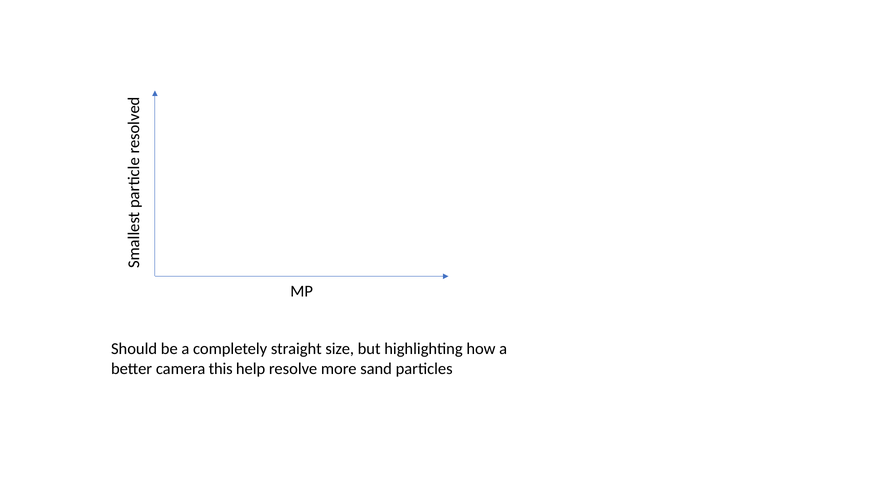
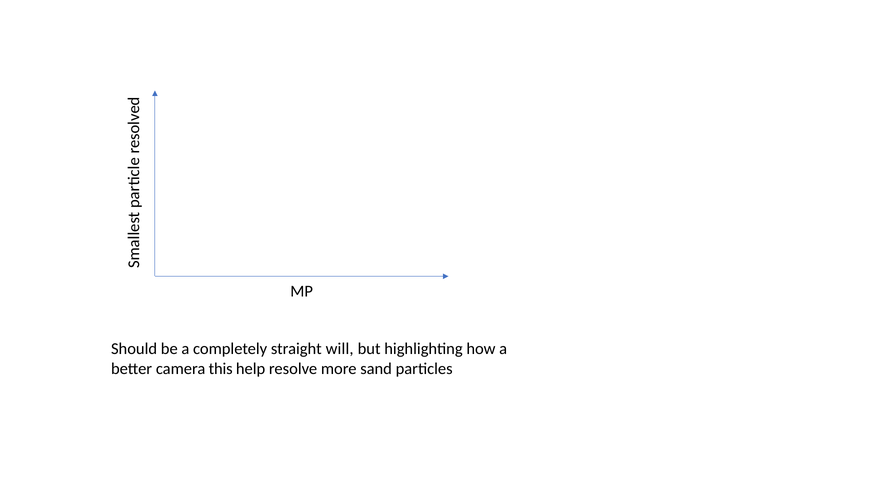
size: size -> will
